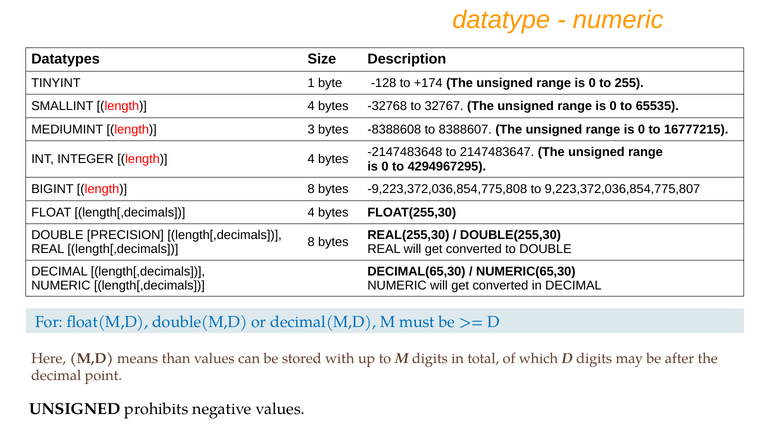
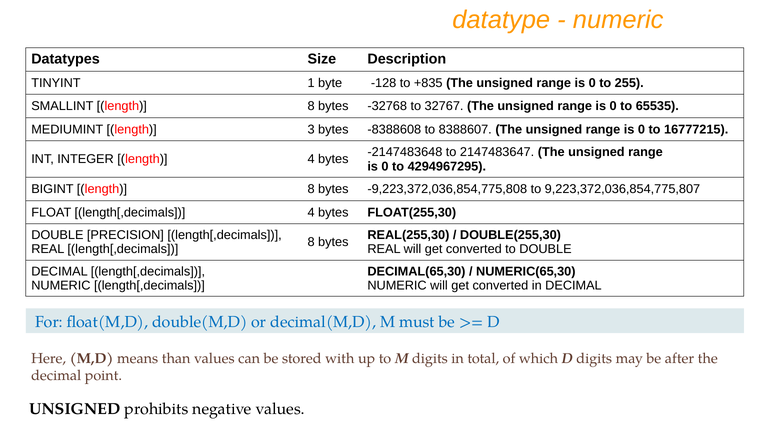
+174: +174 -> +835
SMALLINT length 4: 4 -> 8
